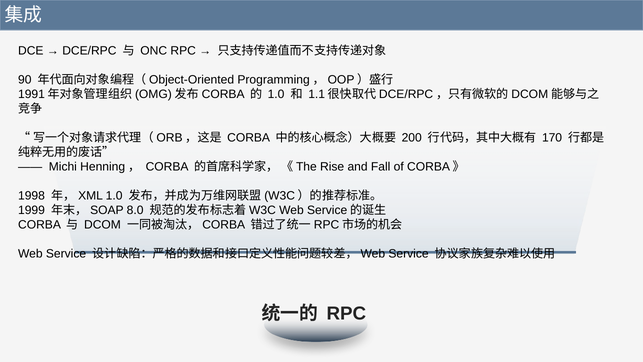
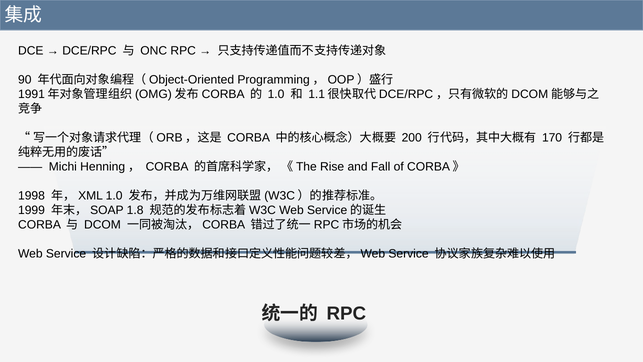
8.0: 8.0 -> 1.8
